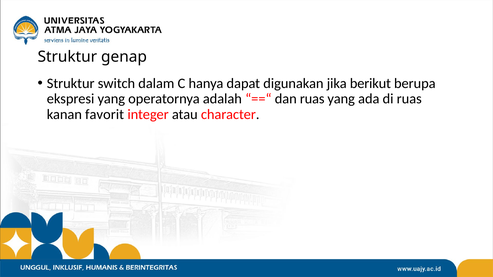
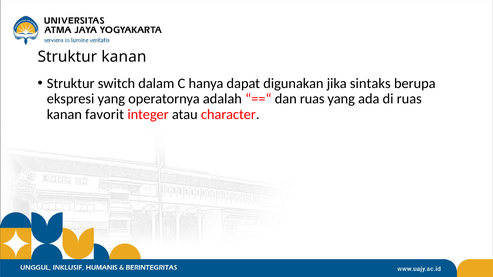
Struktur genap: genap -> kanan
berikut: berikut -> sintaks
